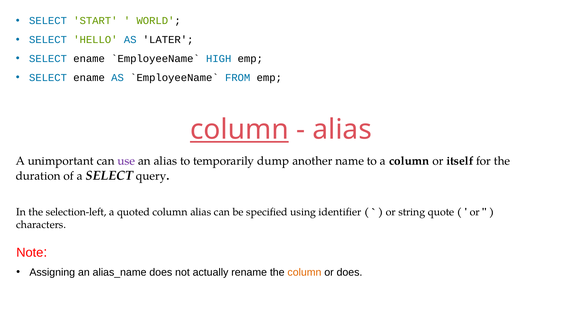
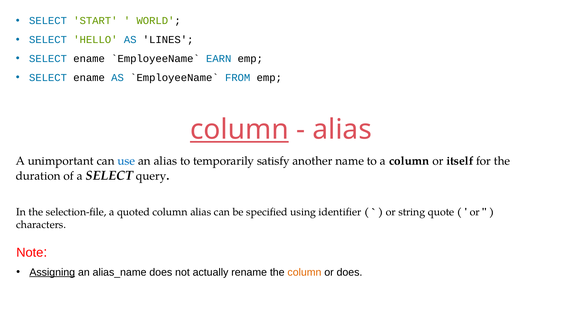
LATER: LATER -> LINES
HIGH: HIGH -> EARN
use colour: purple -> blue
dump: dump -> satisfy
selection-left: selection-left -> selection-file
Assigning underline: none -> present
